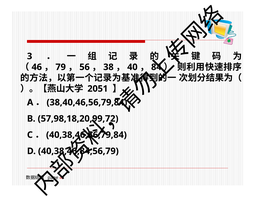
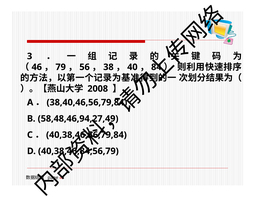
2051: 2051 -> 2008
57,98,18,20,99,72: 57,98,18,20,99,72 -> 58,48,46,94,27,49
